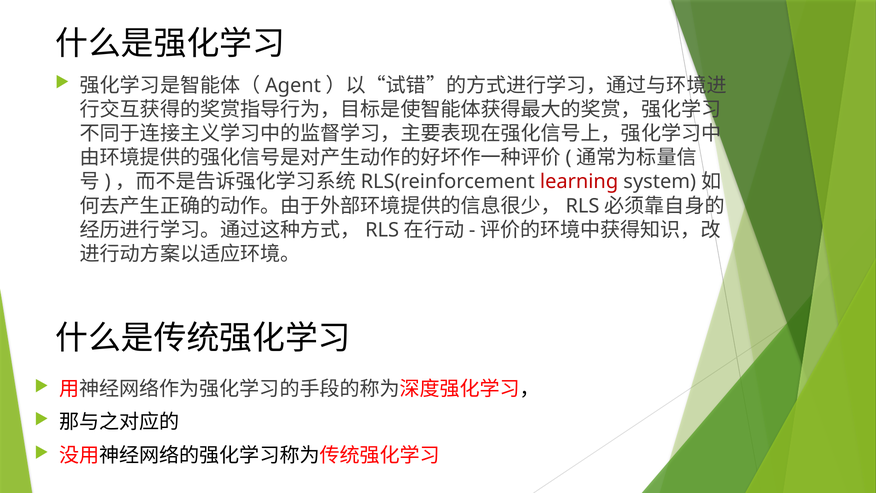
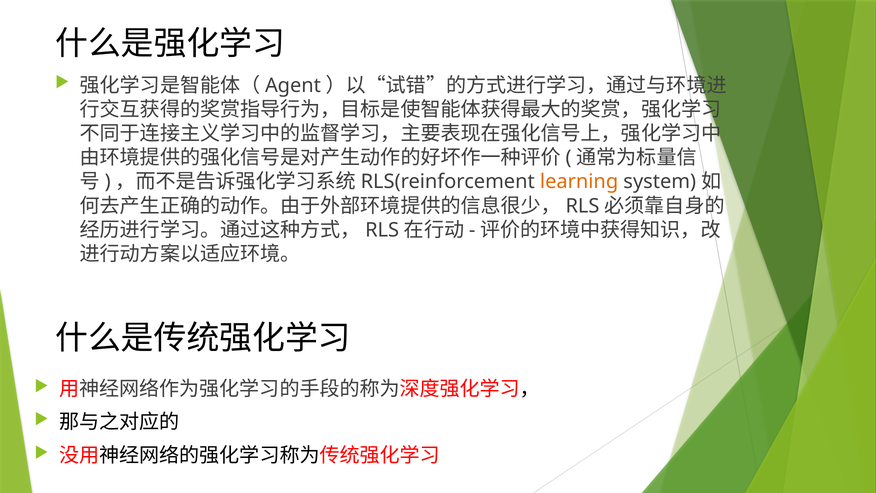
learning colour: red -> orange
